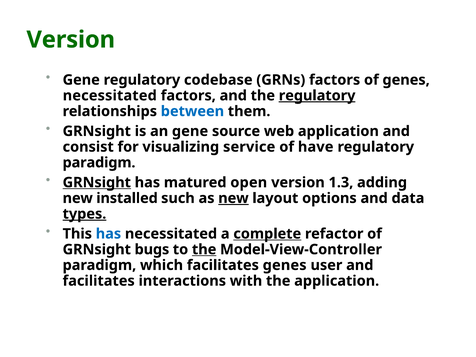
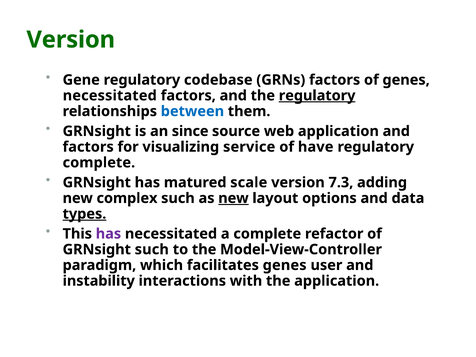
an gene: gene -> since
consist at (88, 147): consist -> factors
paradigm at (99, 163): paradigm -> complete
GRNsight at (97, 182) underline: present -> none
open: open -> scale
1.3: 1.3 -> 7.3
installed: installed -> complex
has at (108, 234) colour: blue -> purple
complete at (267, 234) underline: present -> none
GRNsight bugs: bugs -> such
the at (204, 249) underline: present -> none
facilitates at (99, 281): facilitates -> instability
